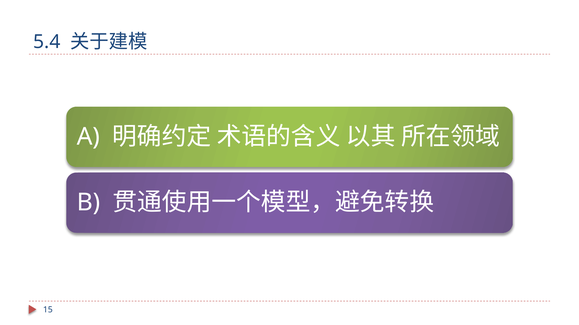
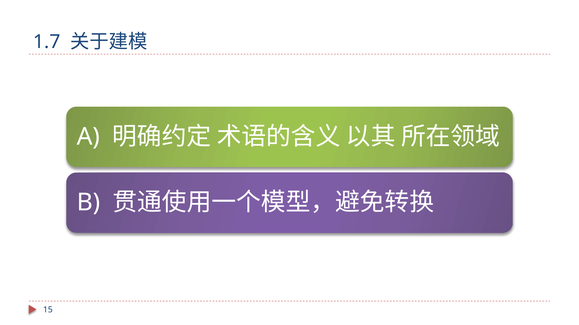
5.4: 5.4 -> 1.7
